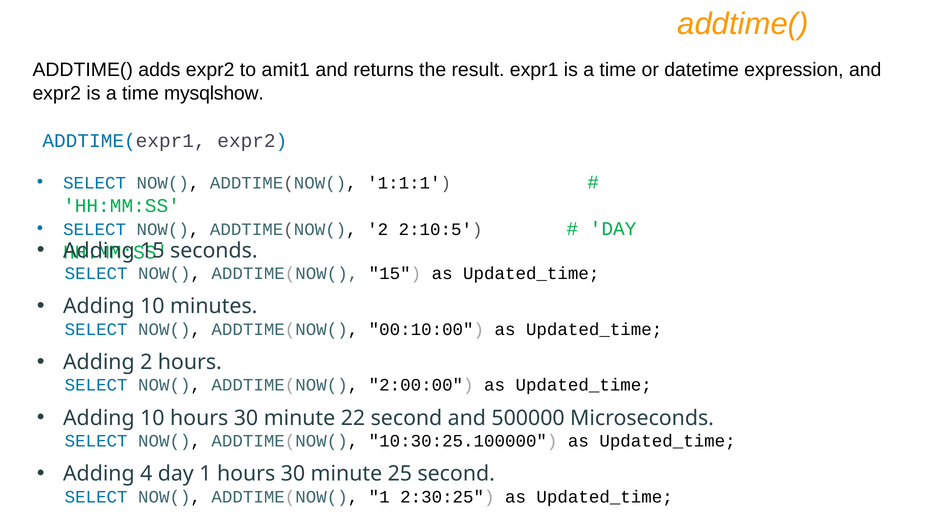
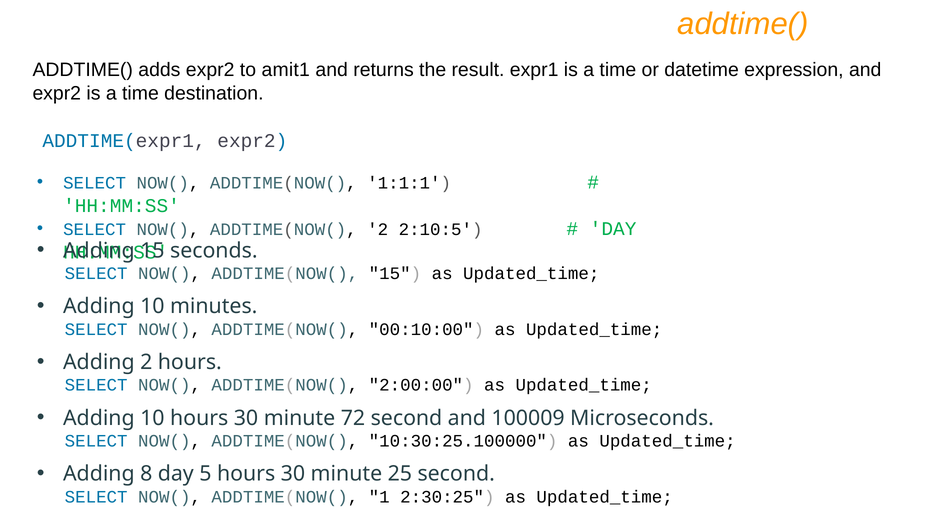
mysqlshow: mysqlshow -> destination
22: 22 -> 72
500000: 500000 -> 100009
4: 4 -> 8
day 1: 1 -> 5
